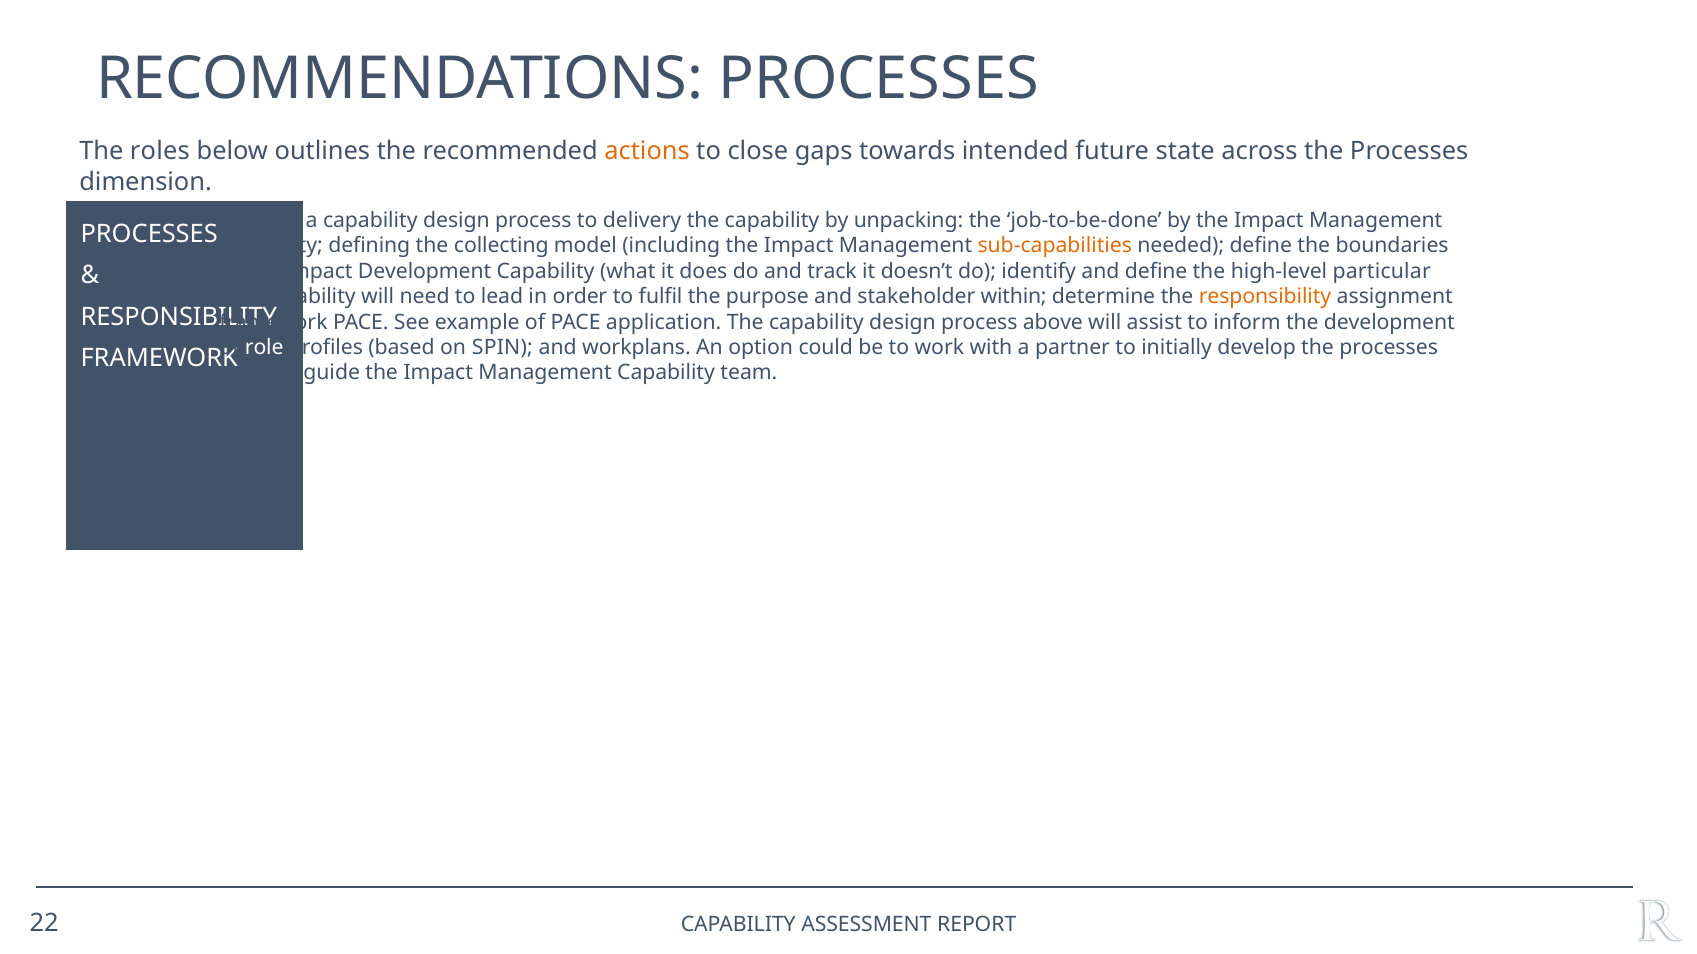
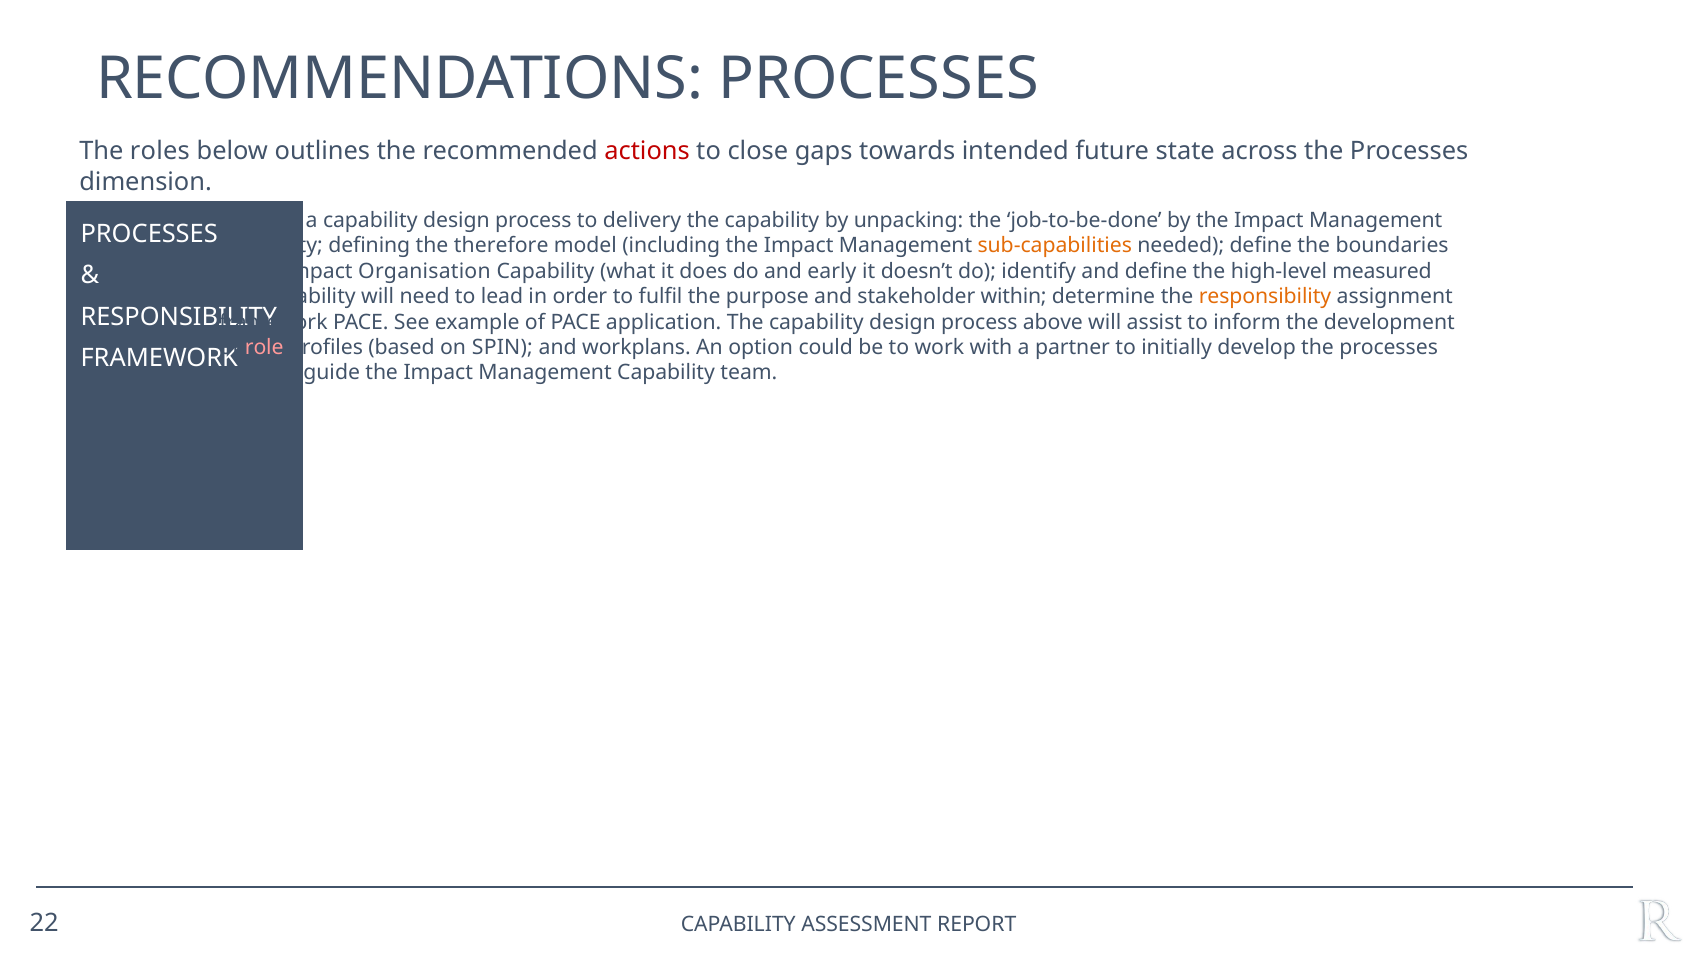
actions colour: orange -> red
collecting: collecting -> therefore
Impact Development: Development -> Organisation
track: track -> early
particular: particular -> measured
role colour: white -> pink
